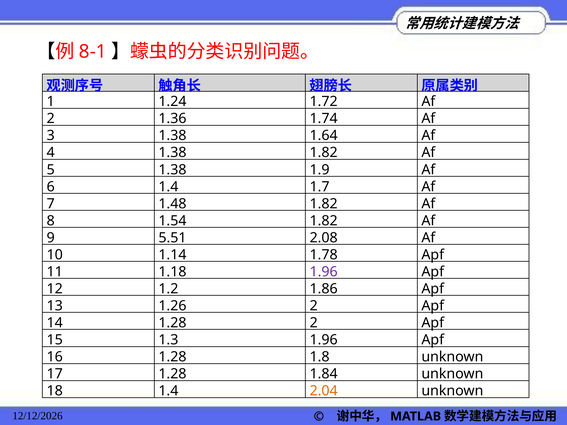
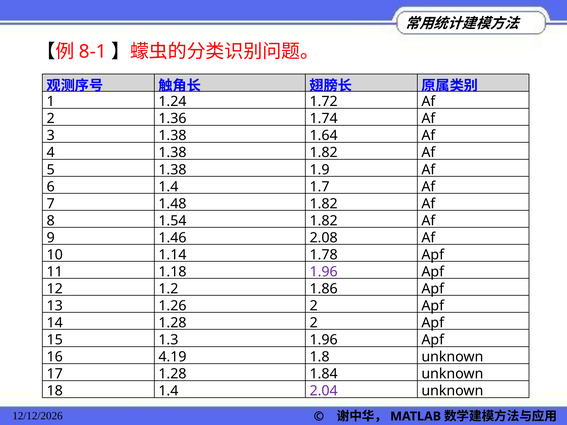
5.51: 5.51 -> 1.46
16 1.28: 1.28 -> 4.19
2.04 colour: orange -> purple
